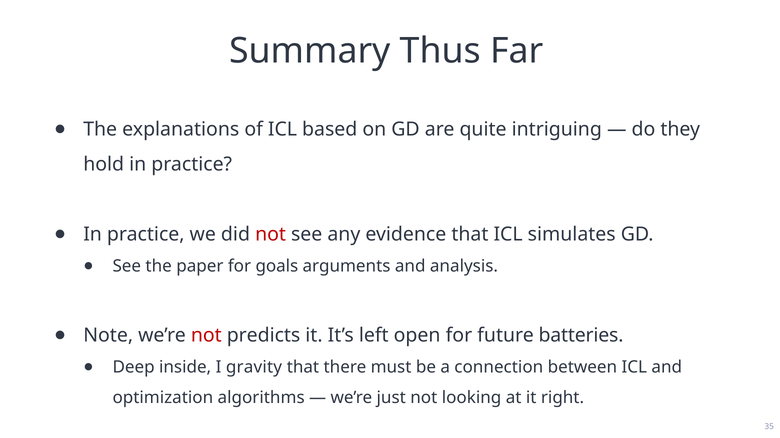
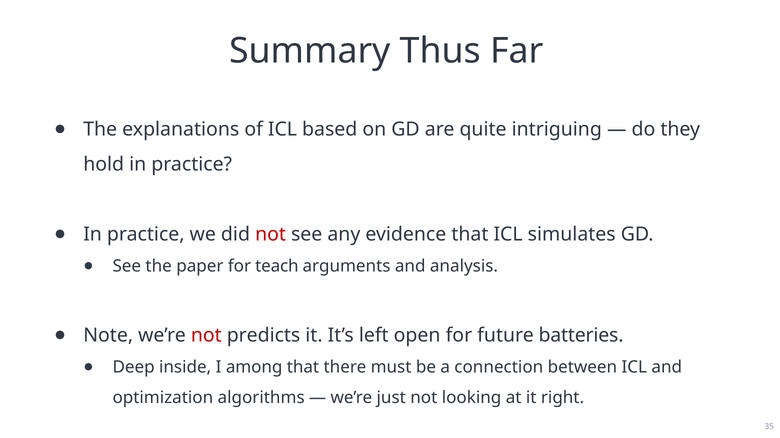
goals: goals -> teach
gravity: gravity -> among
